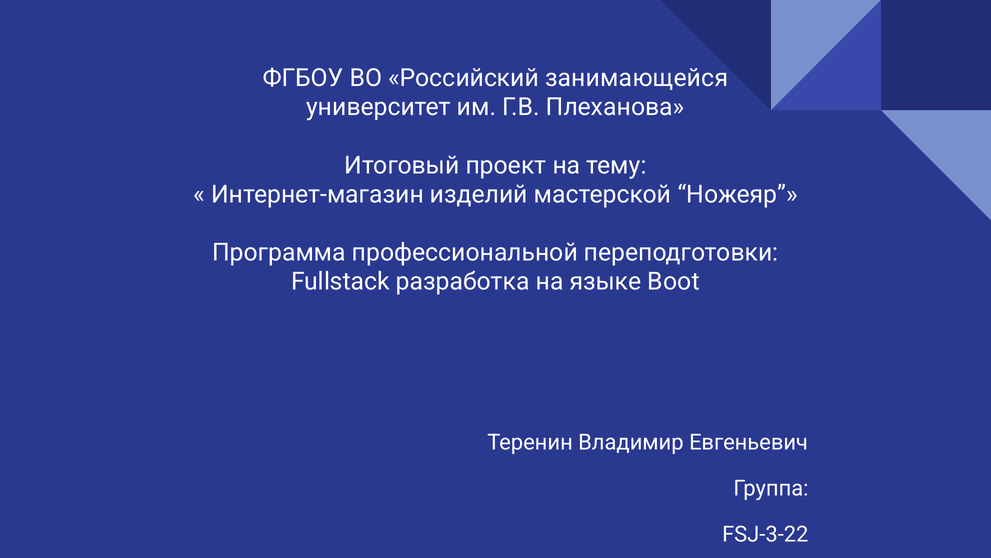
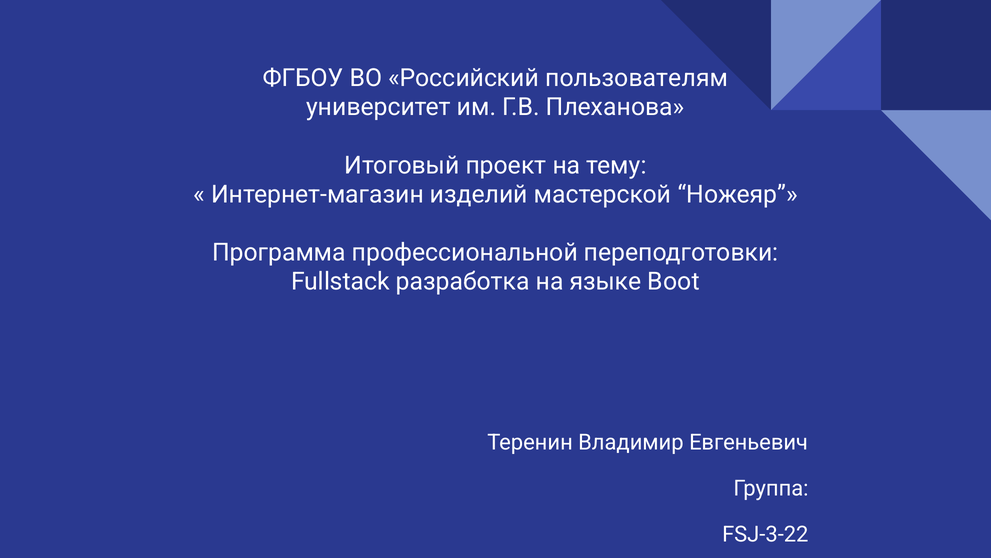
занимающейся: занимающейся -> пользователям
